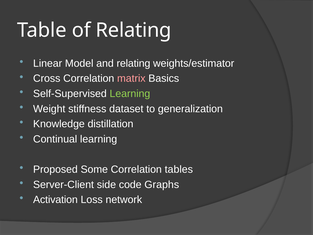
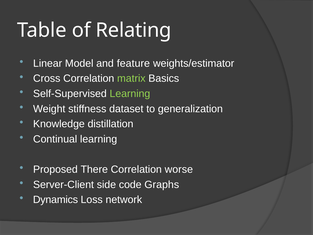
and relating: relating -> feature
matrix colour: pink -> light green
Some: Some -> There
tables: tables -> worse
Activation: Activation -> Dynamics
